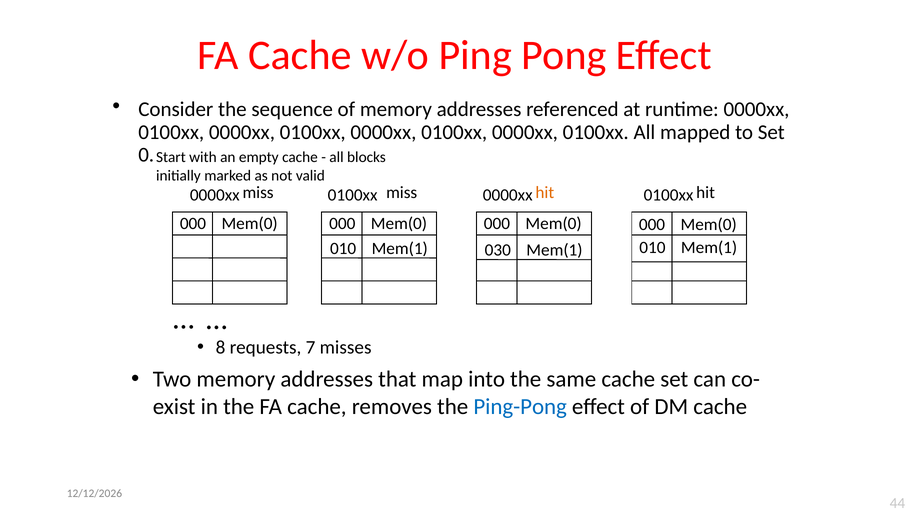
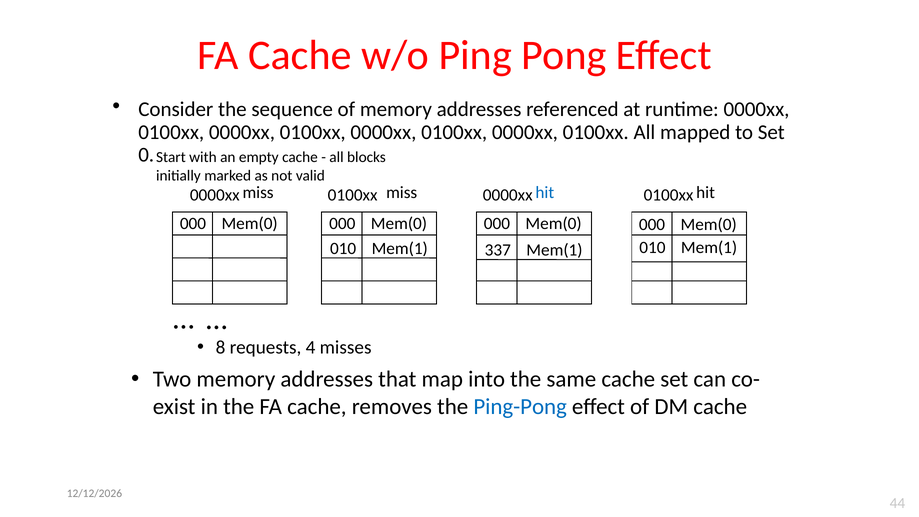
hit at (545, 192) colour: orange -> blue
030: 030 -> 337
7: 7 -> 4
